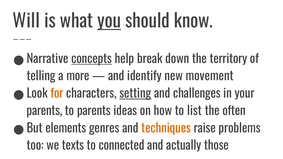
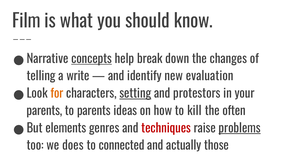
Will: Will -> Film
you underline: present -> none
territory: territory -> changes
more: more -> write
movement: movement -> evaluation
challenges: challenges -> protestors
list: list -> kill
techniques colour: orange -> red
problems underline: none -> present
texts: texts -> does
